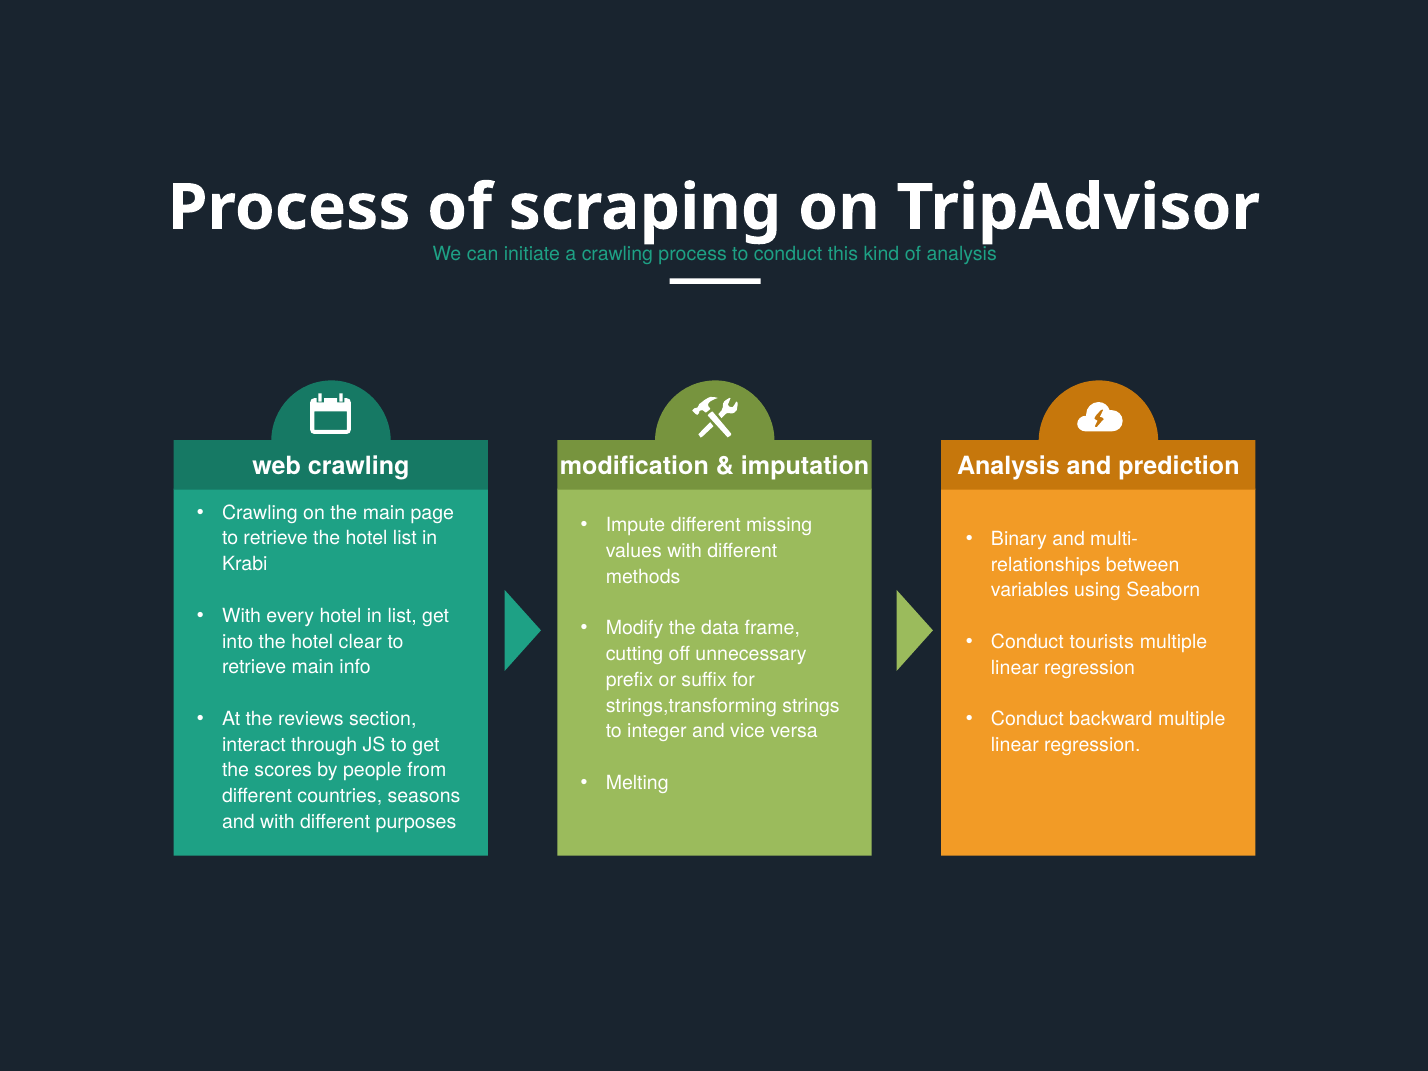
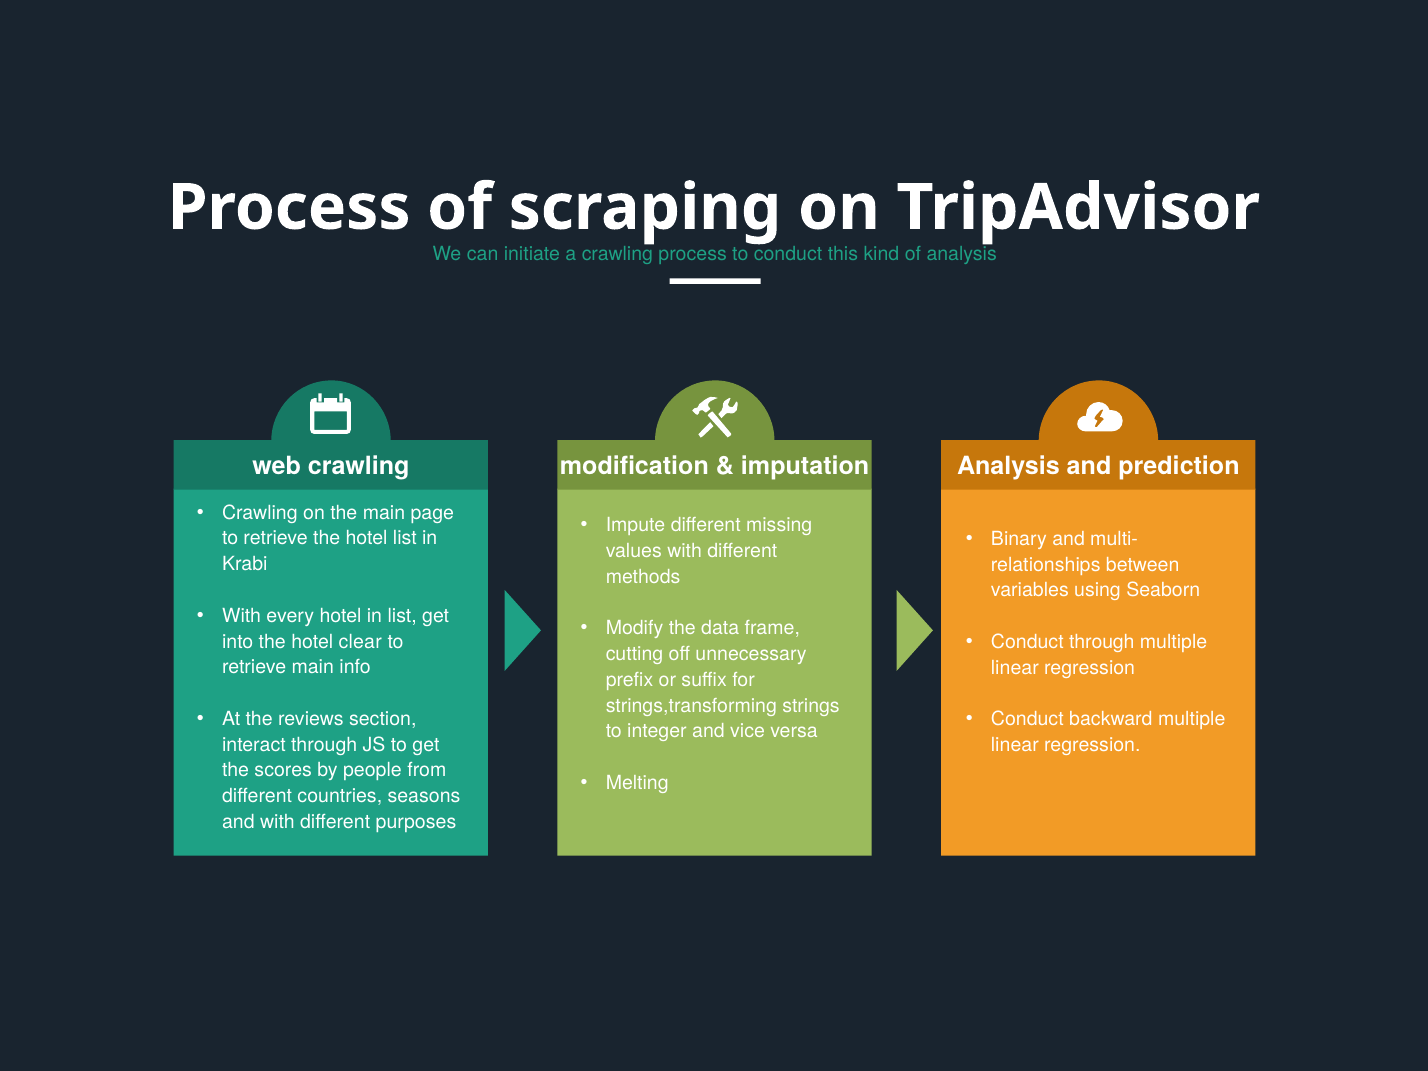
Conduct tourists: tourists -> through
